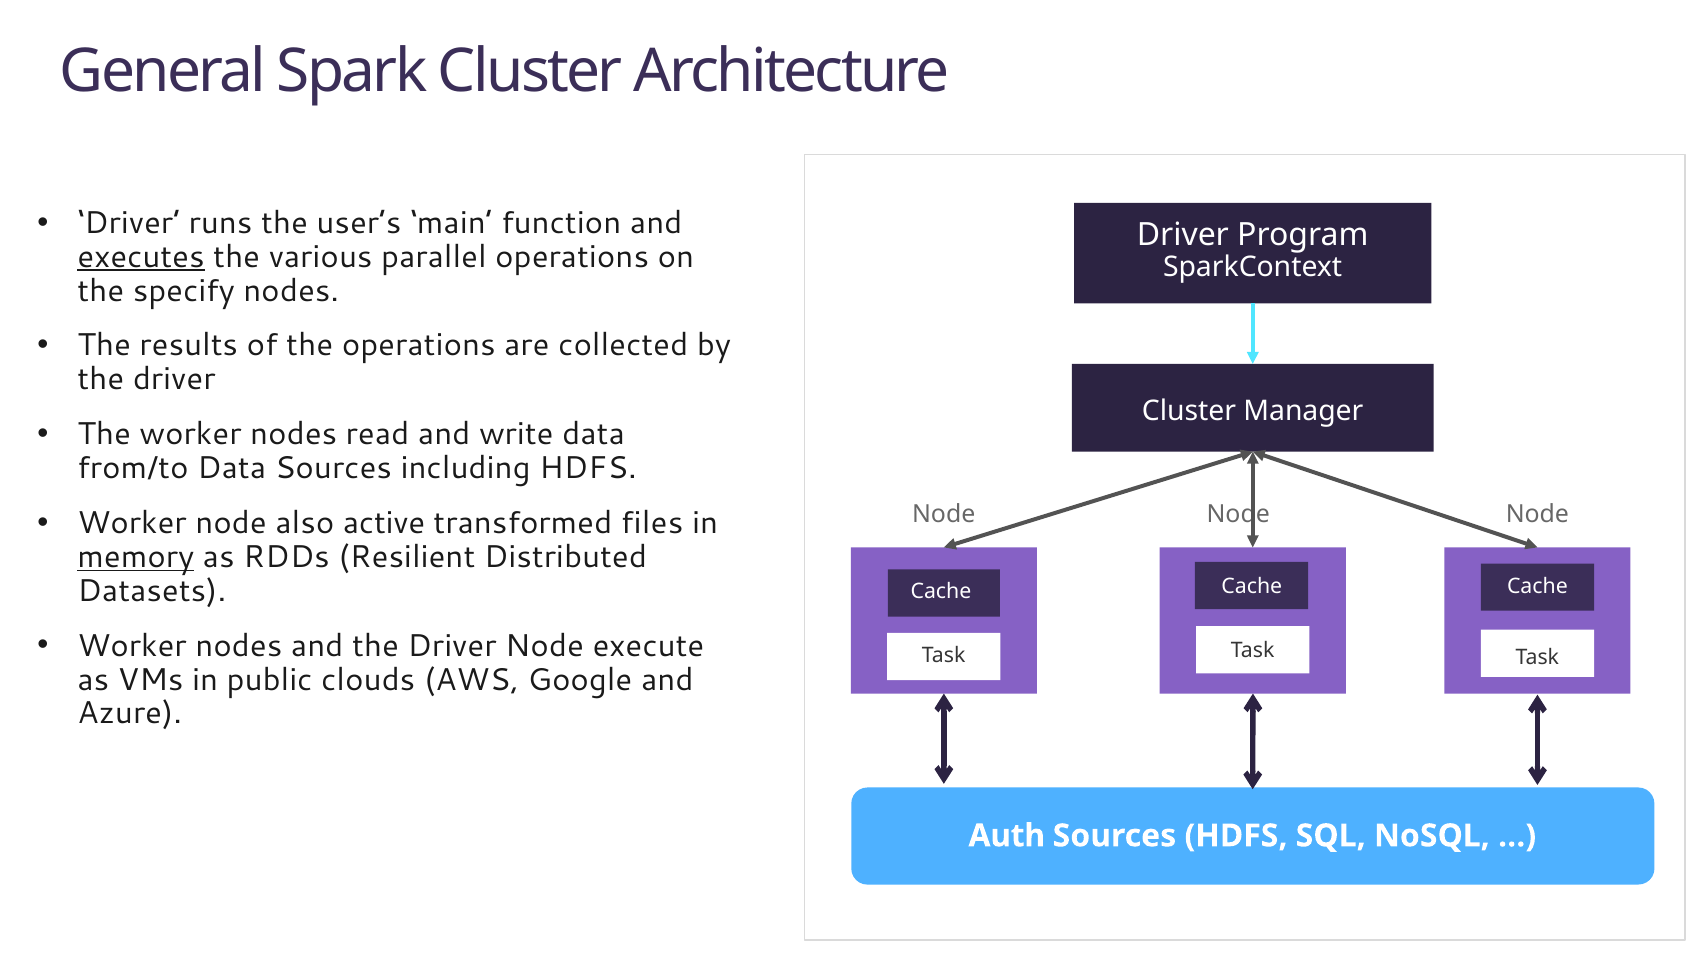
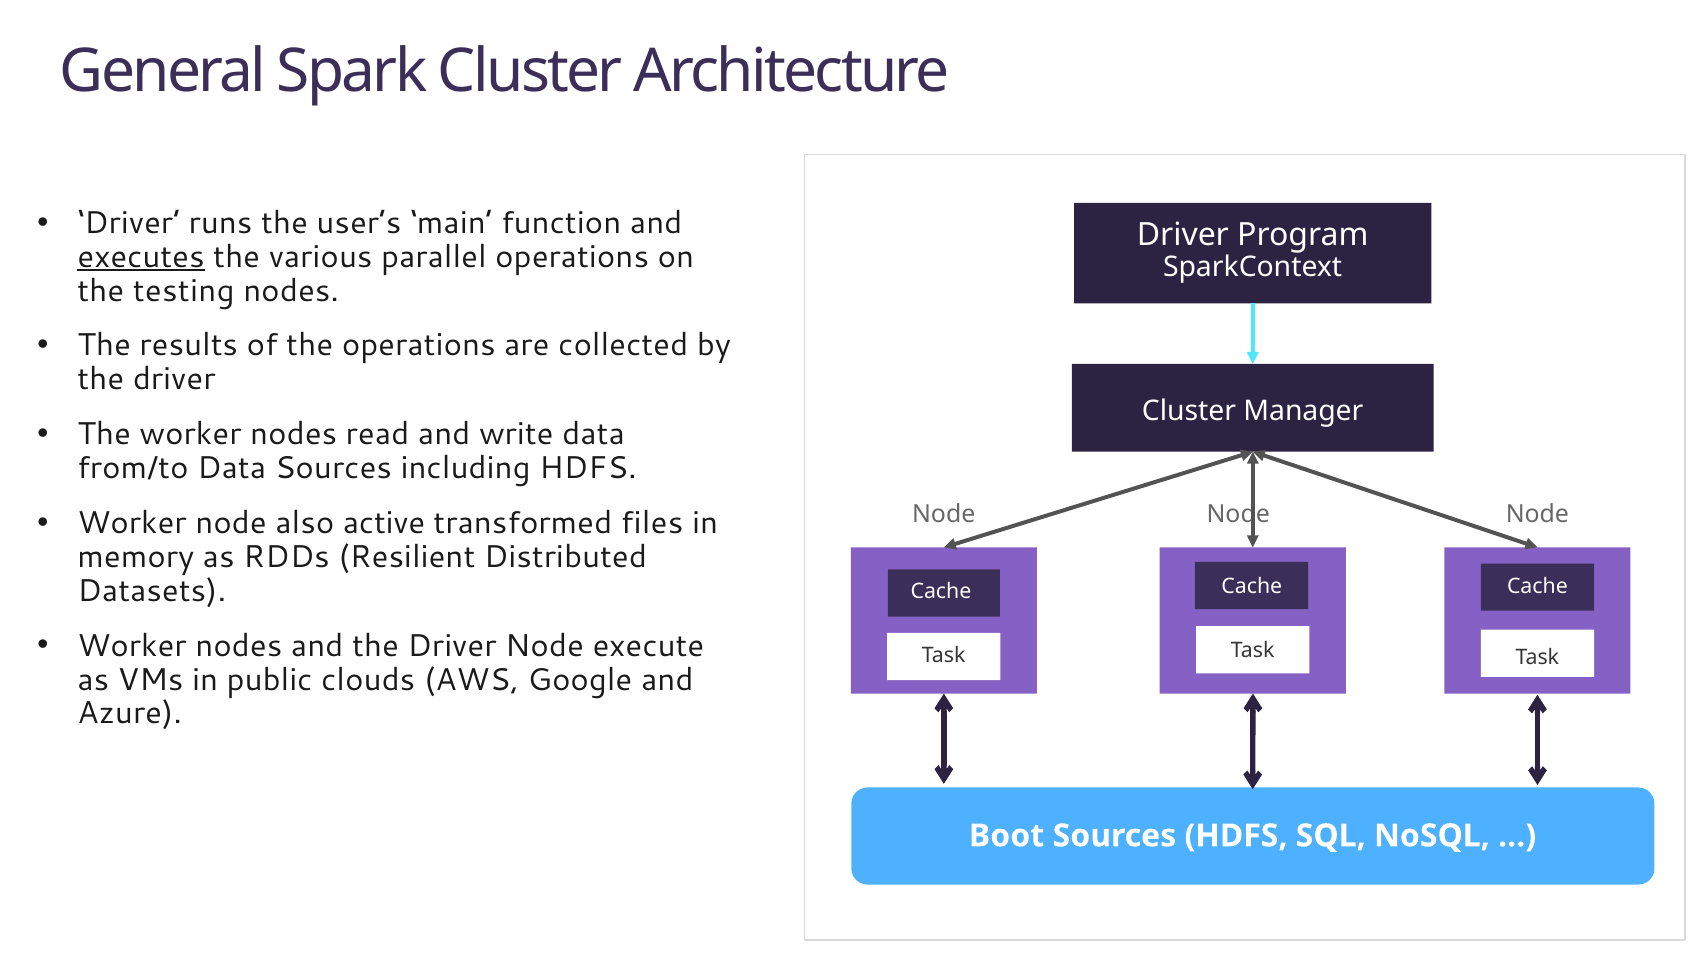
specify: specify -> testing
memory underline: present -> none
Auth: Auth -> Boot
